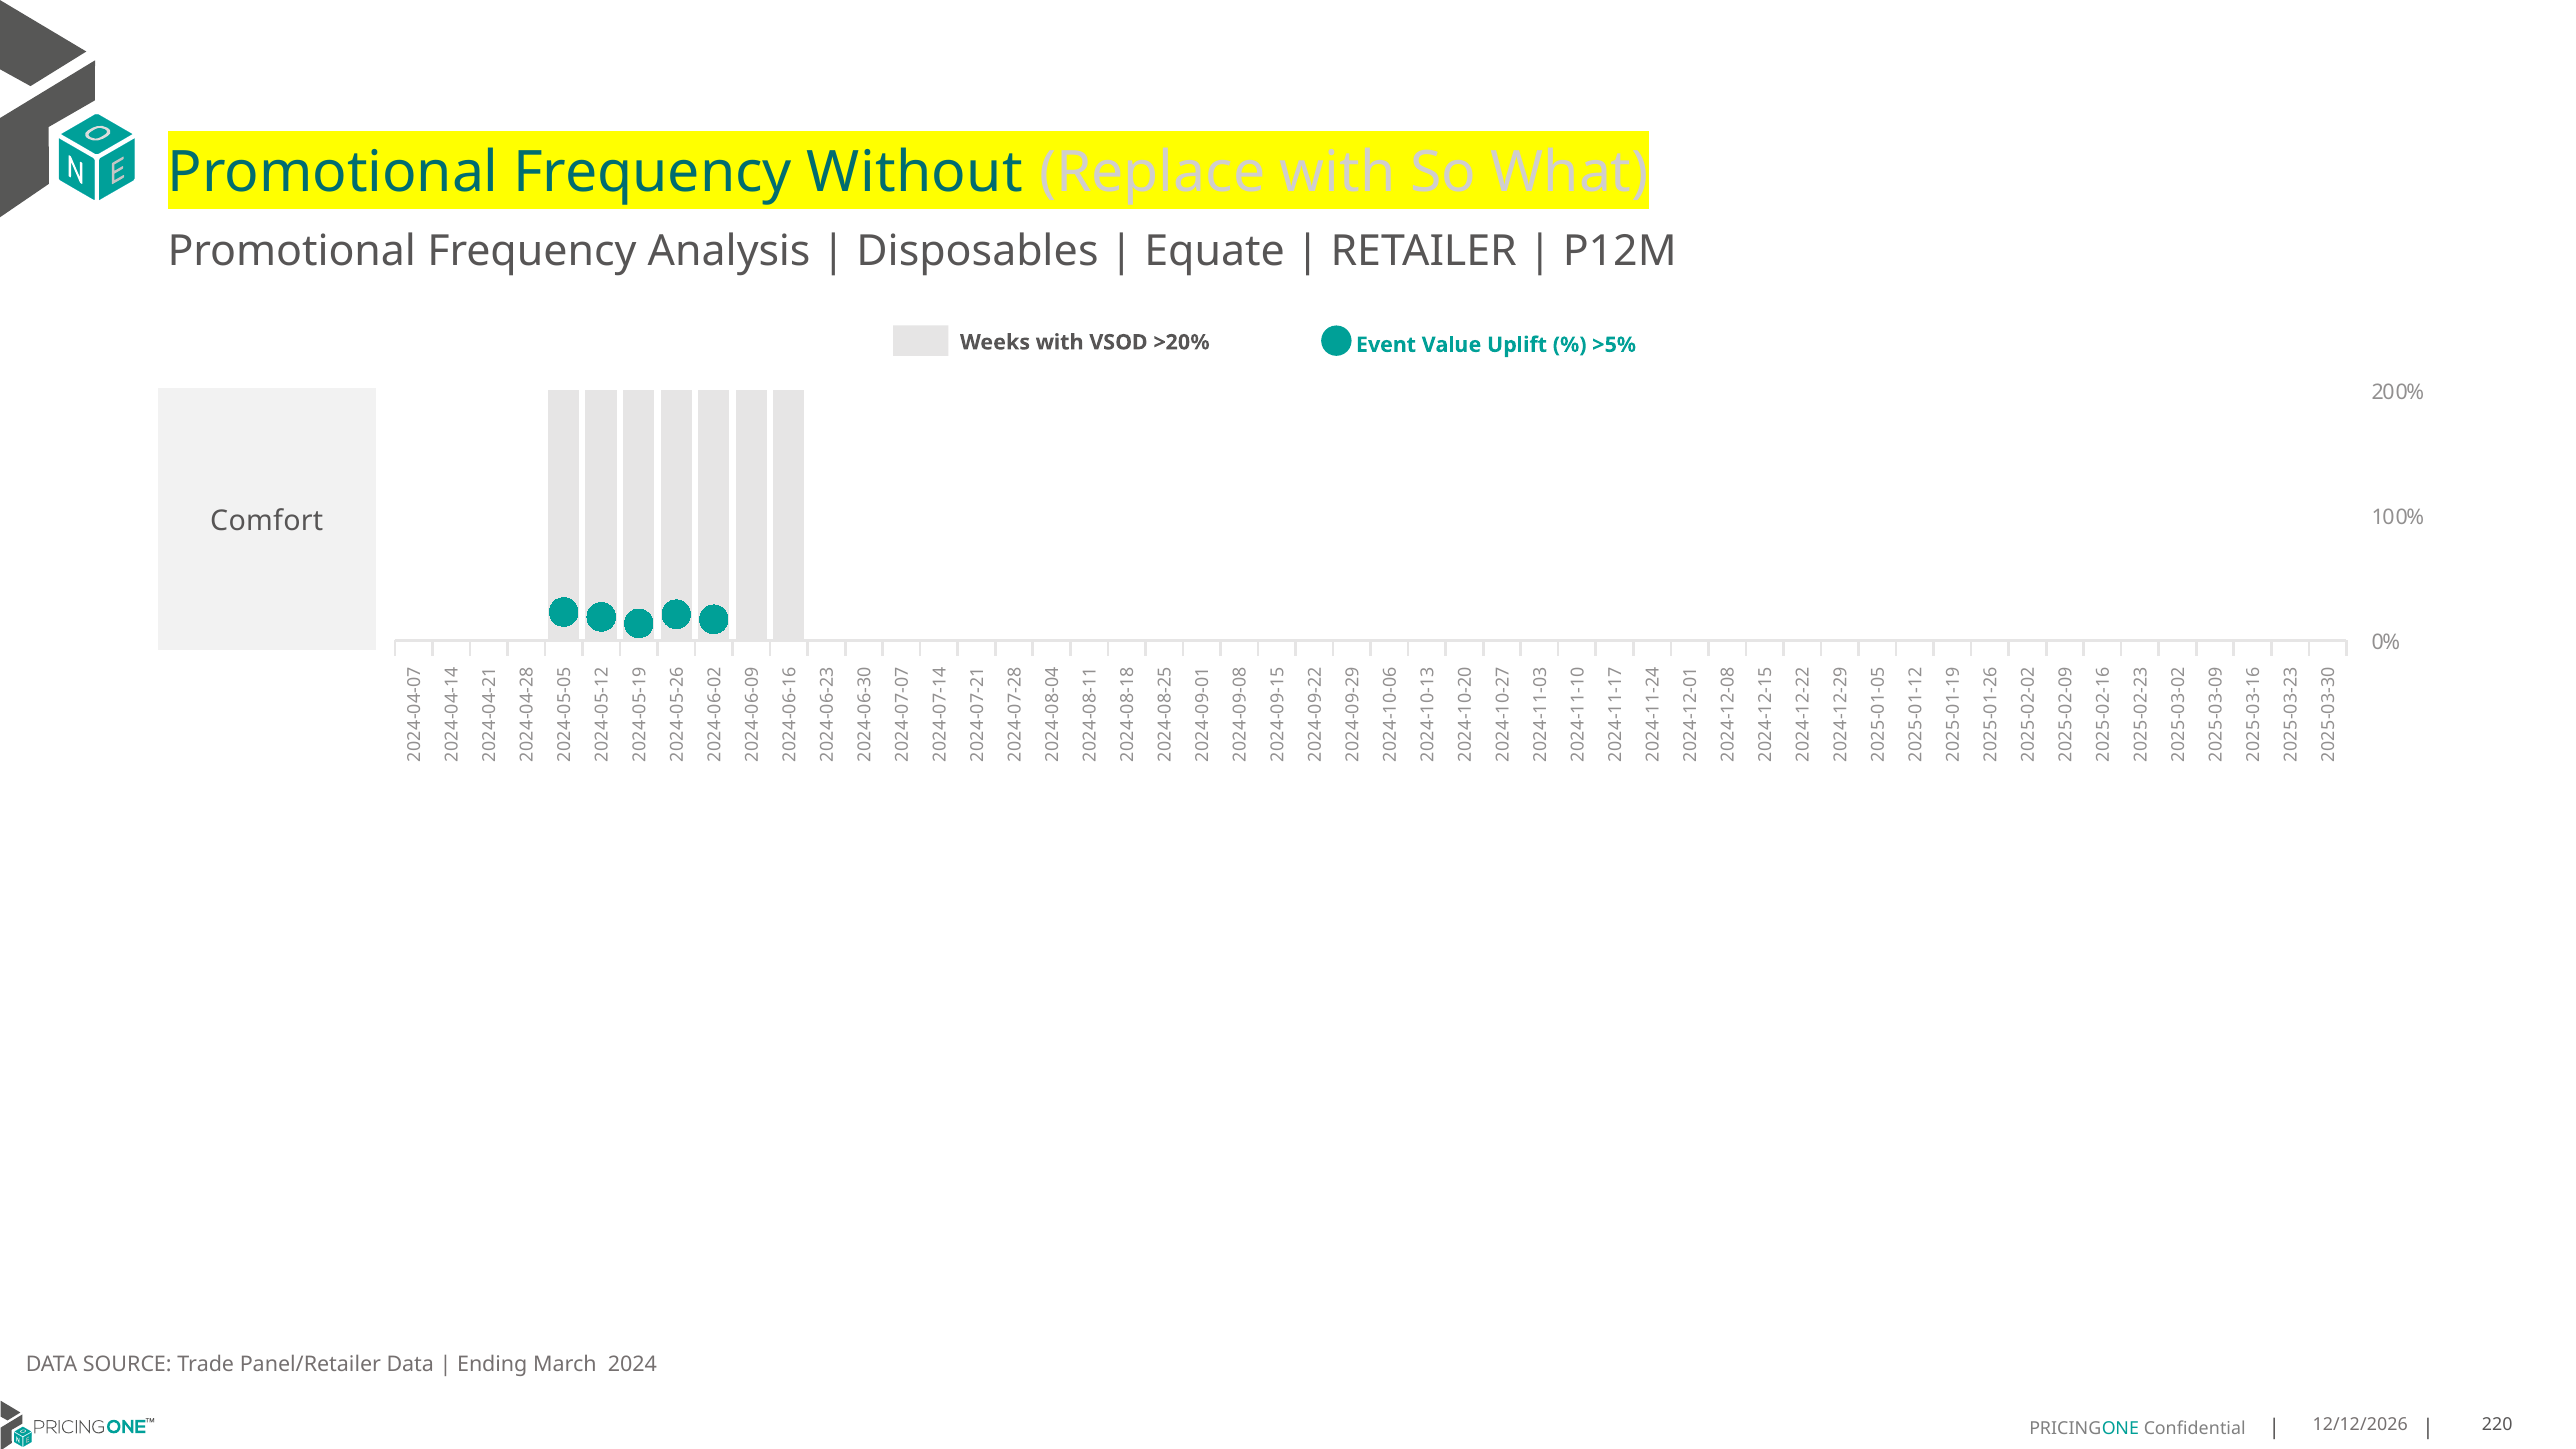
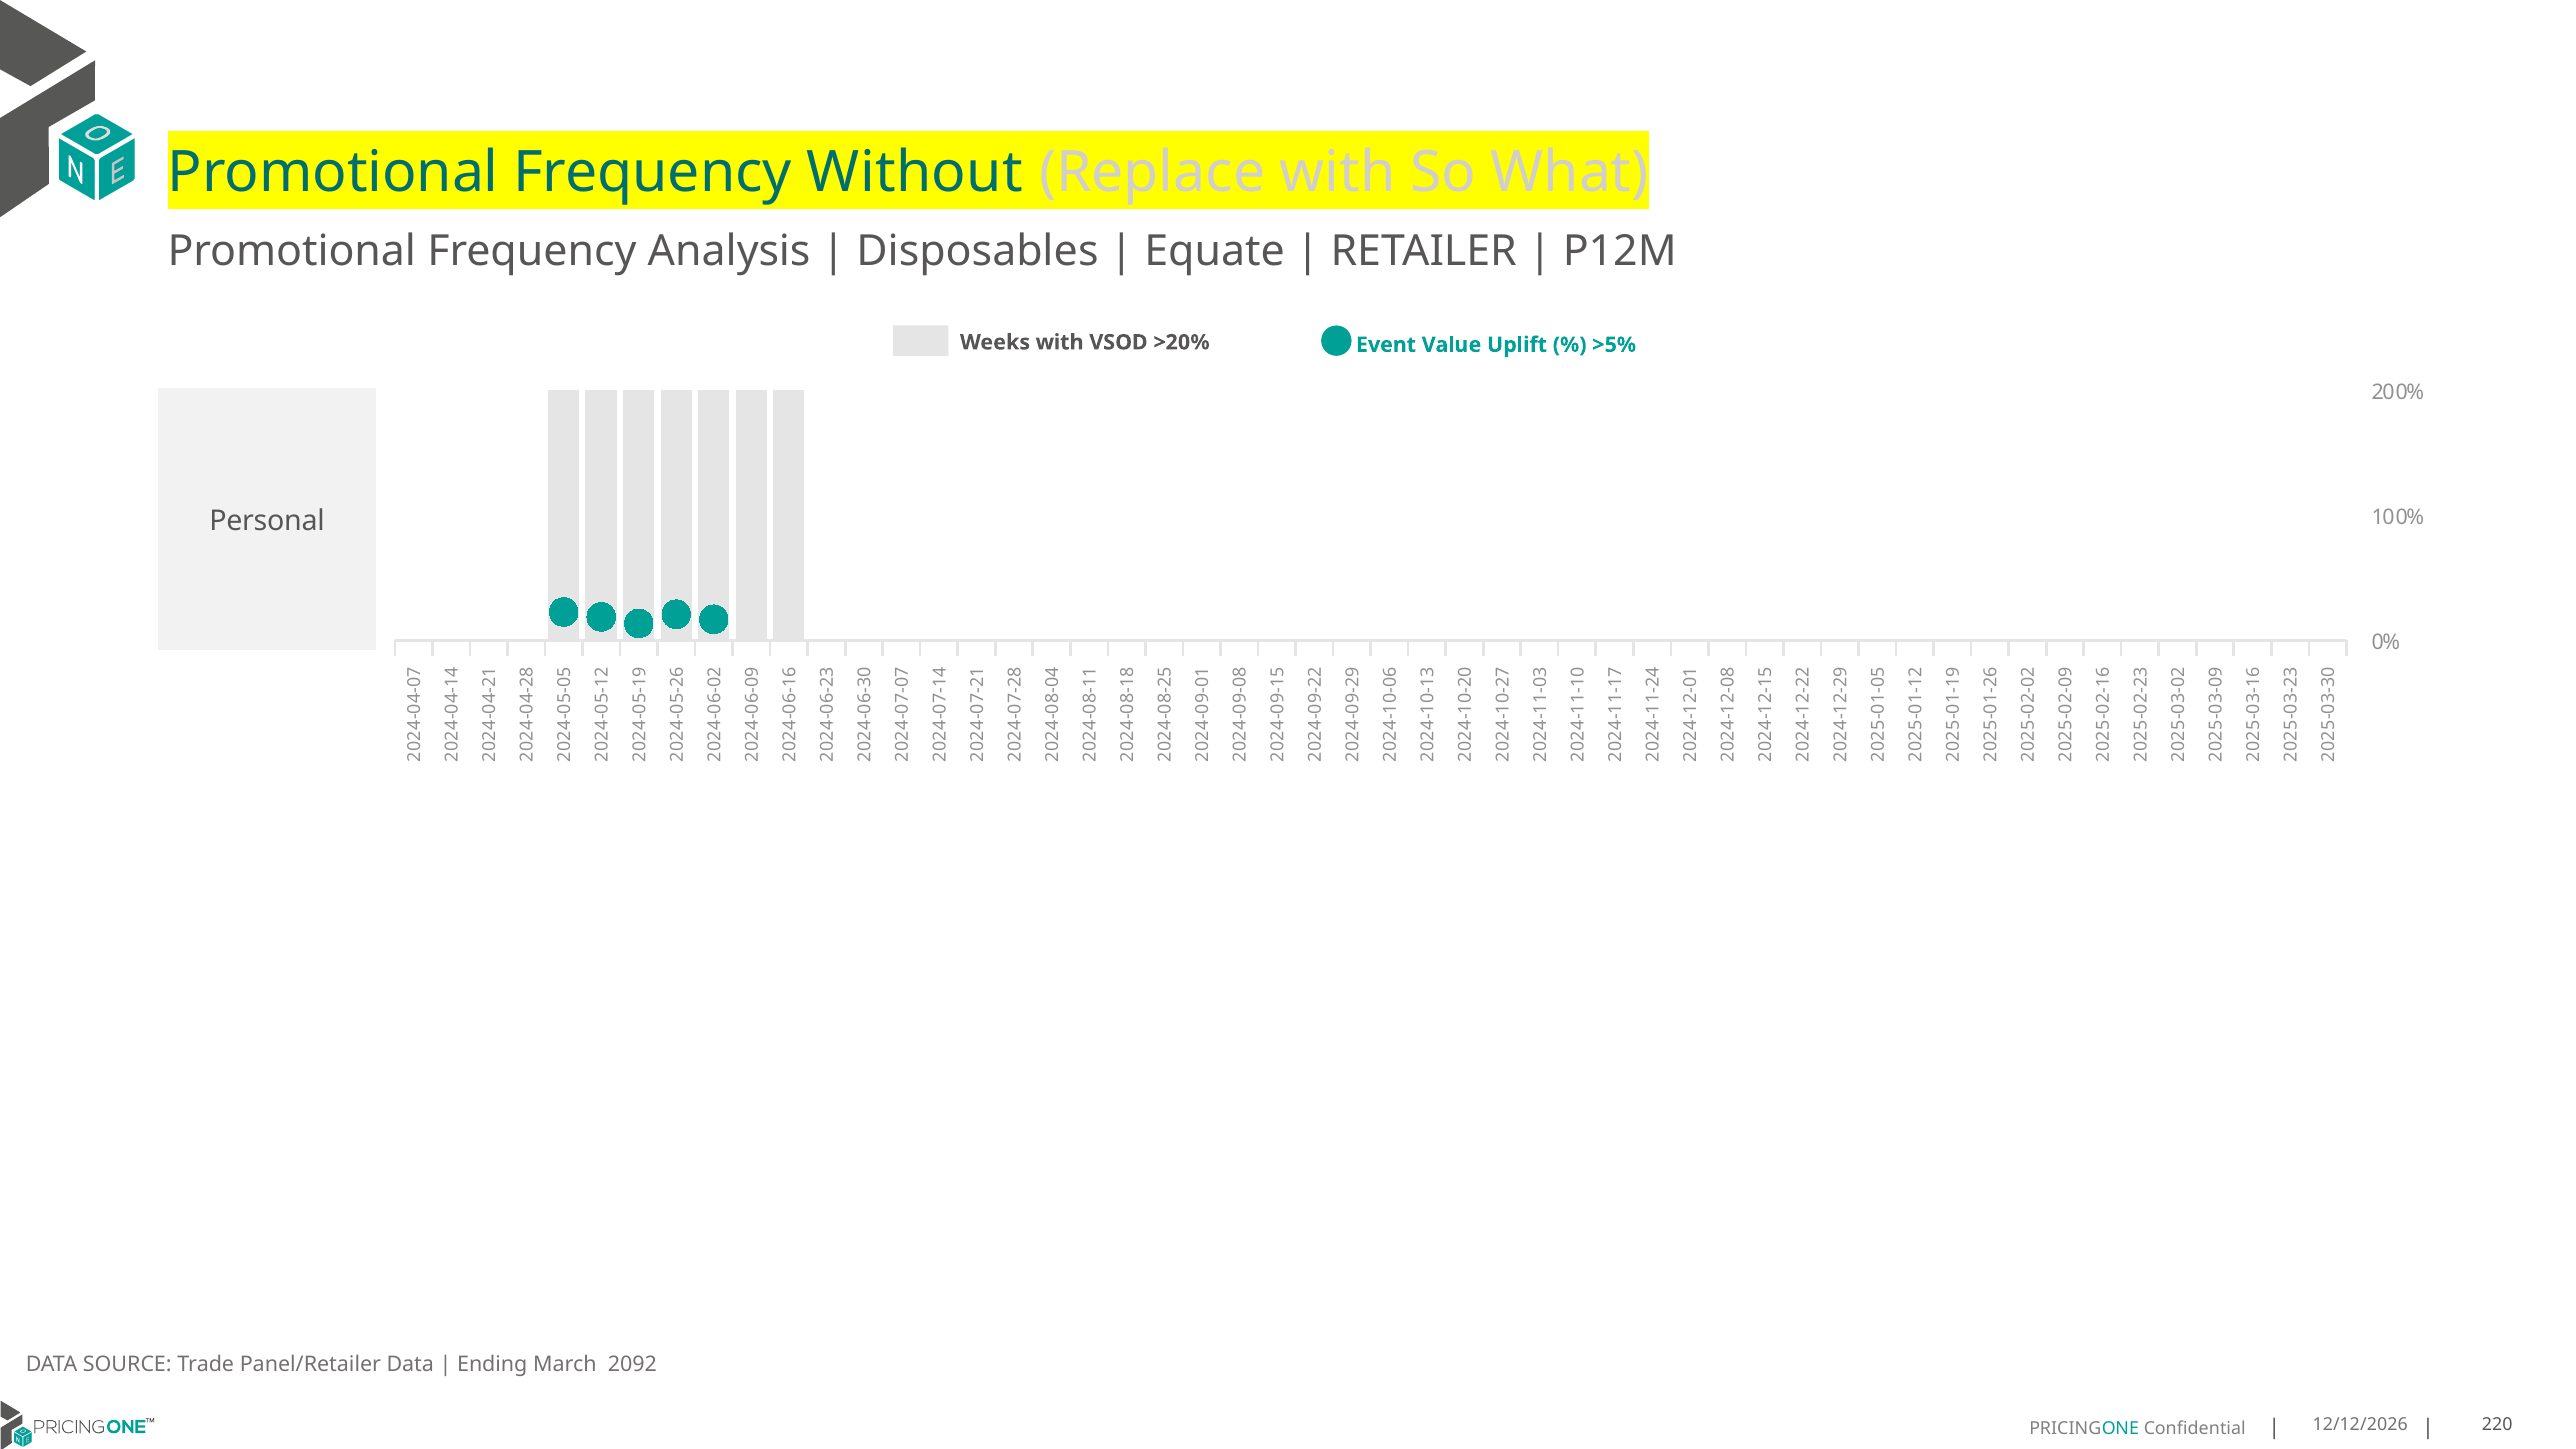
Comfort: Comfort -> Personal
2024: 2024 -> 2092
